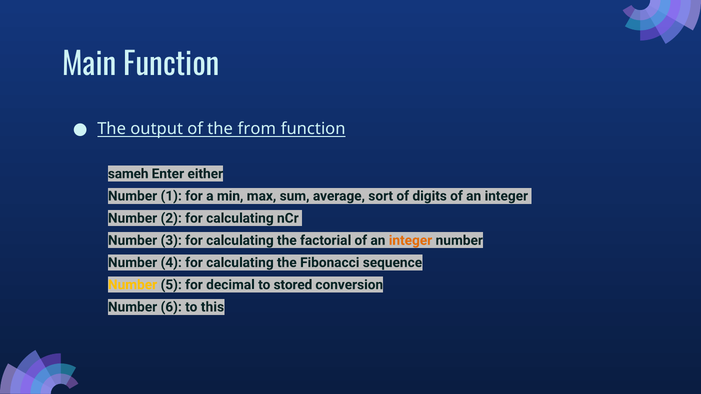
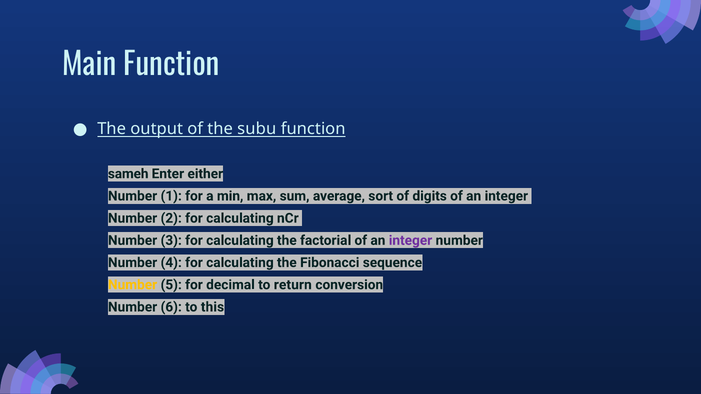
from: from -> subu
integer at (410, 241) colour: orange -> purple
stored: stored -> return
